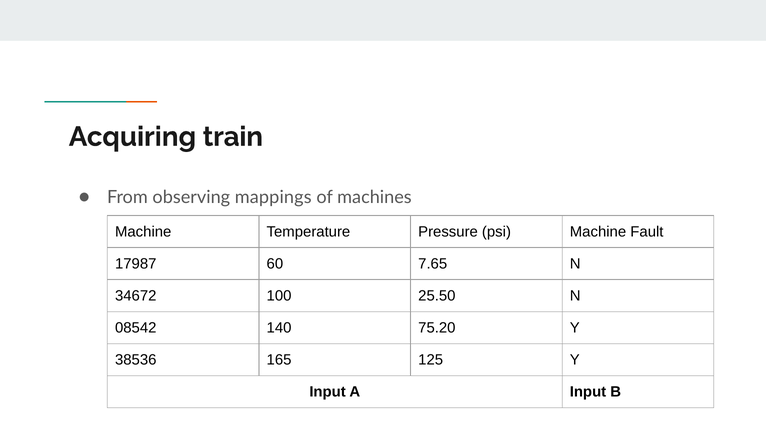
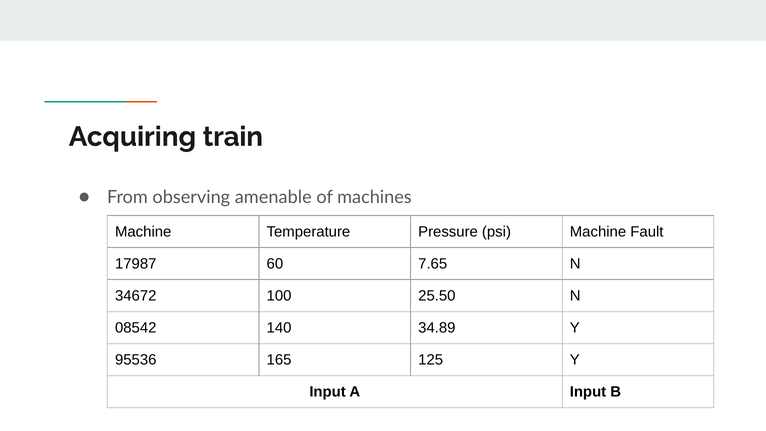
mappings: mappings -> amenable
75.20: 75.20 -> 34.89
38536: 38536 -> 95536
